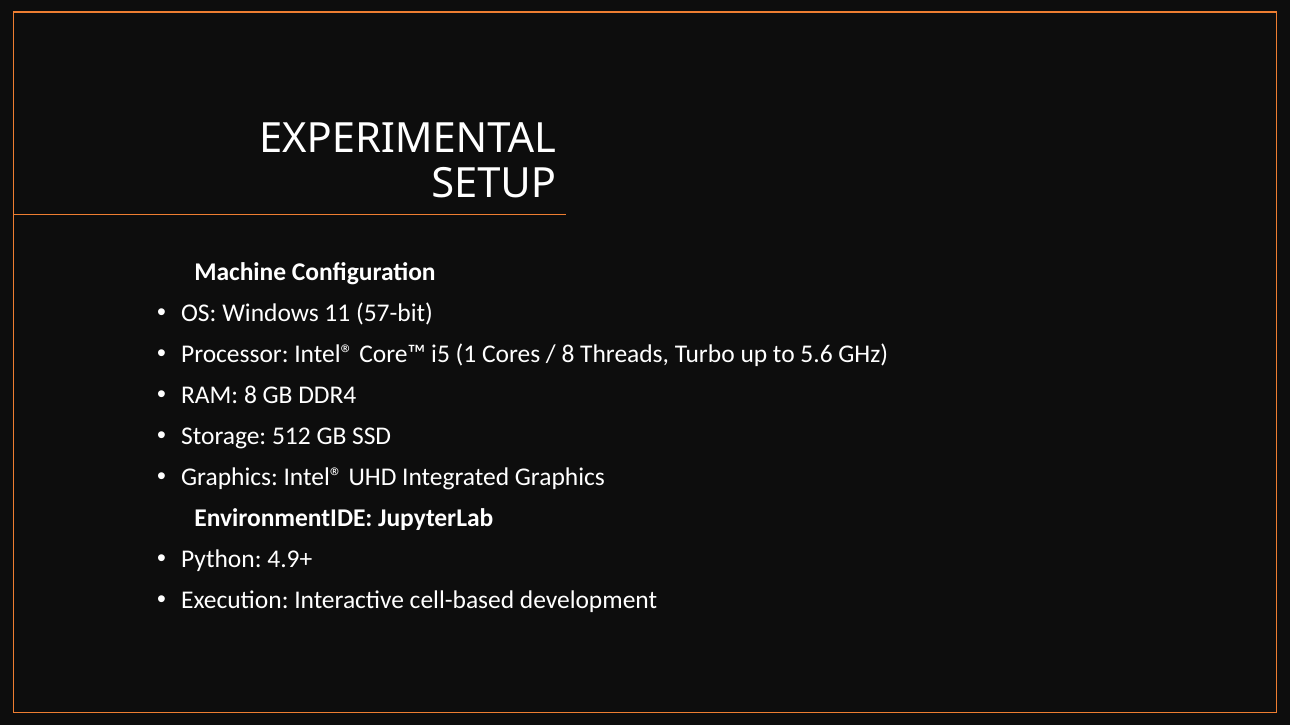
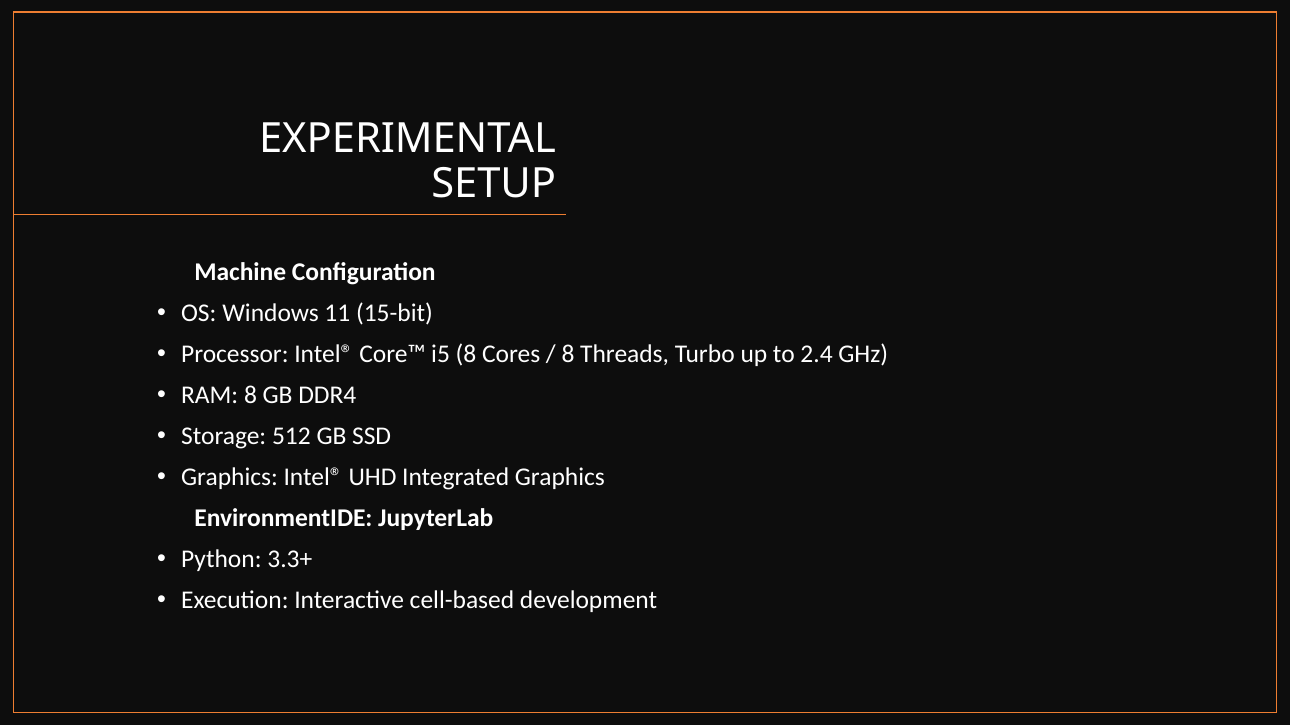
57-bit: 57-bit -> 15-bit
i5 1: 1 -> 8
5.6: 5.6 -> 2.4
4.9+: 4.9+ -> 3.3+
